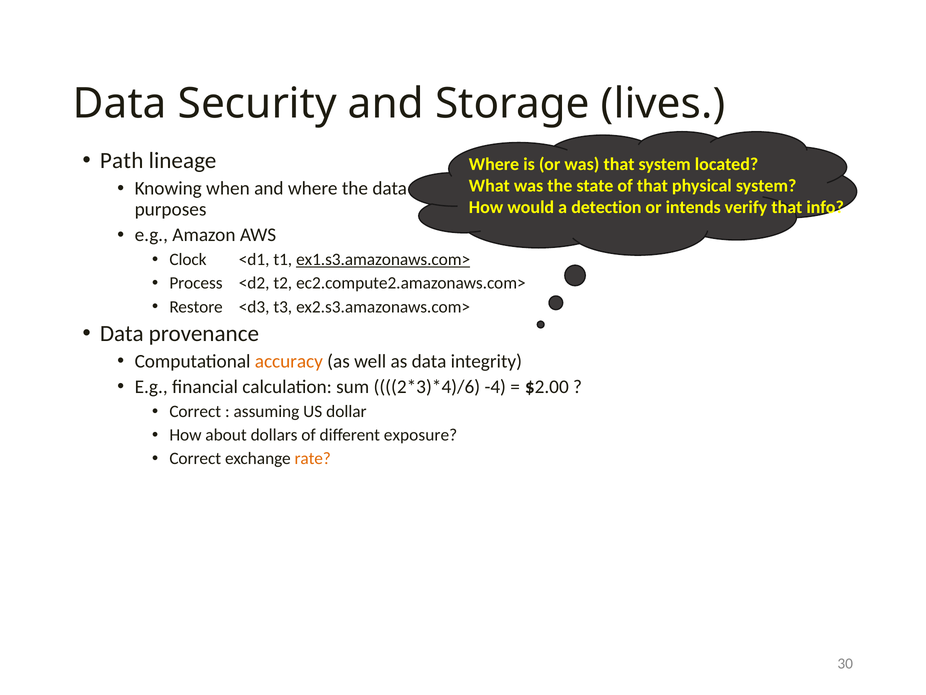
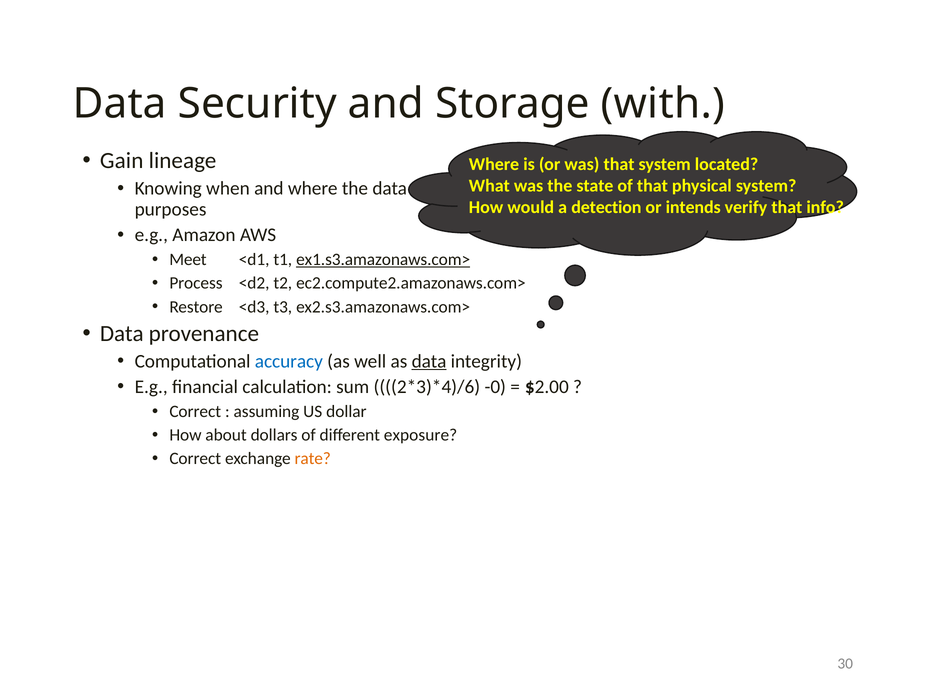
lives: lives -> with
Path: Path -> Gain
Clock: Clock -> Meet
accuracy colour: orange -> blue
data at (429, 361) underline: none -> present
-4: -4 -> -0
